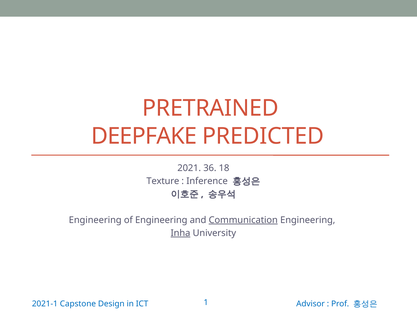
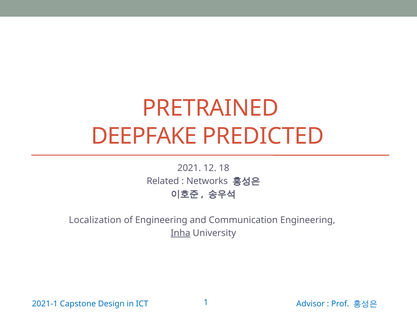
36: 36 -> 12
Texture: Texture -> Related
Inference: Inference -> Networks
Engineering at (95, 220): Engineering -> Localization
Communication underline: present -> none
